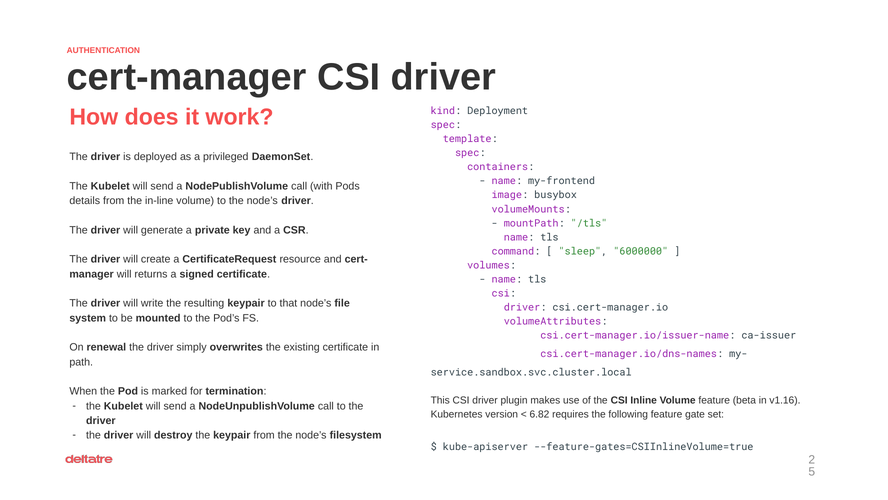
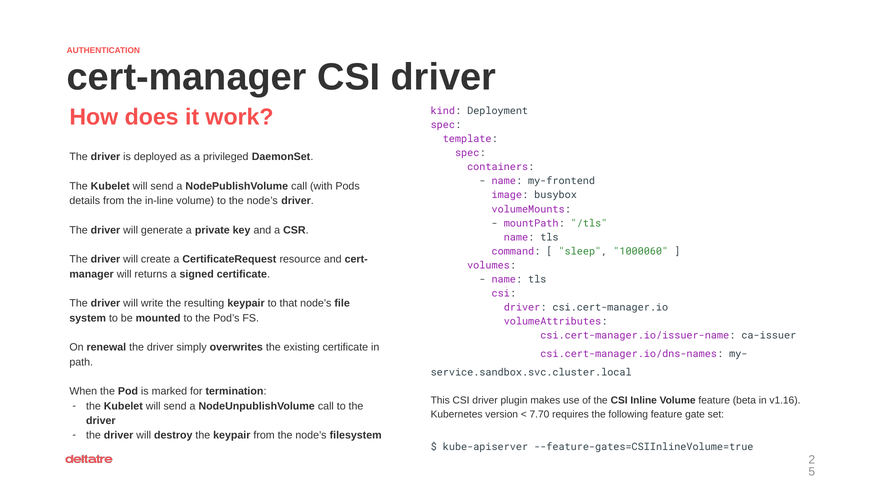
6000000: 6000000 -> 1000060
6.82: 6.82 -> 7.70
